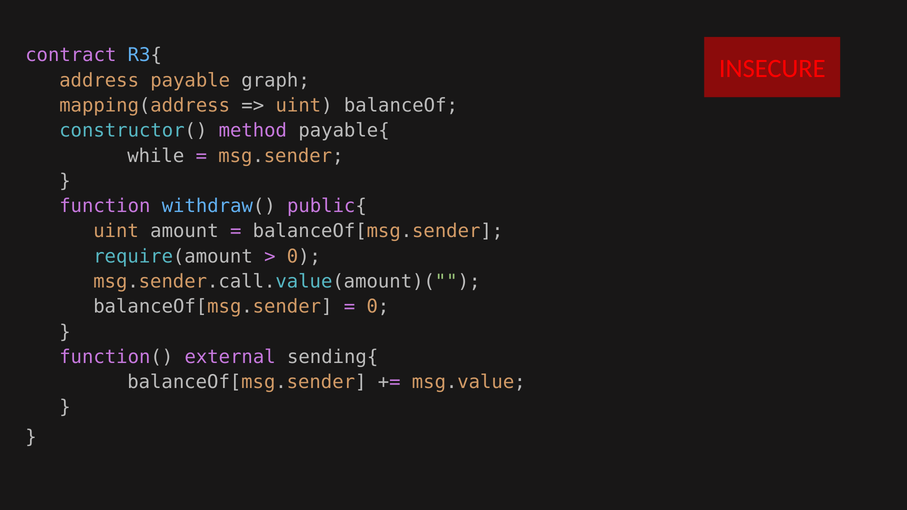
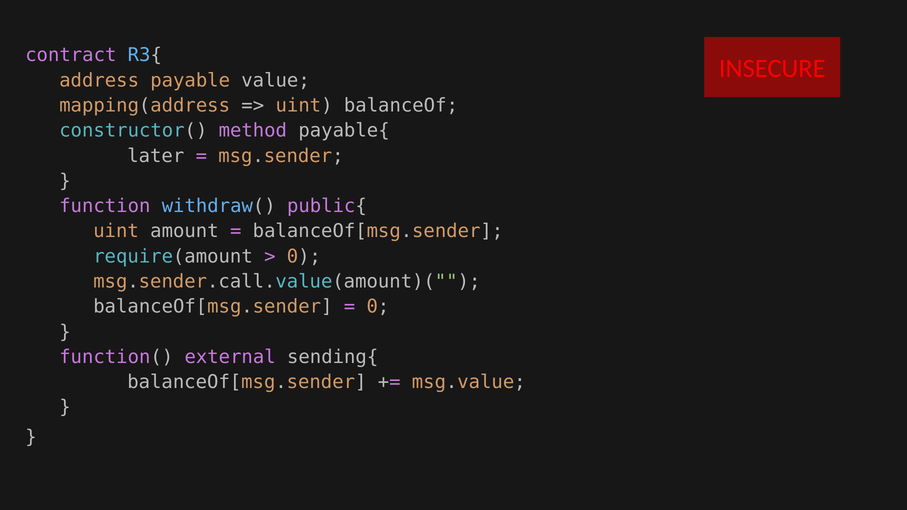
graph: graph -> value
while: while -> later
